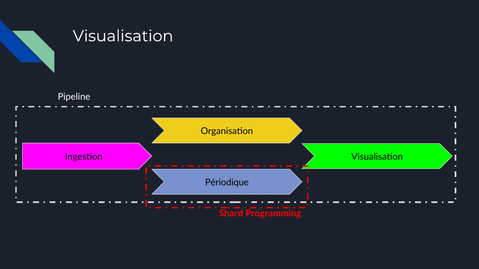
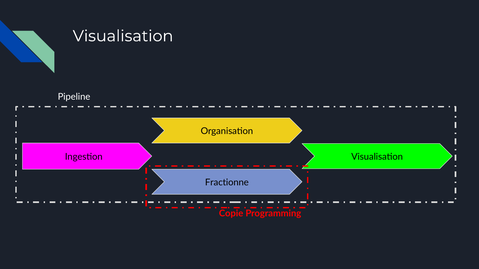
Périodique: Périodique -> Fractionne
Shard: Shard -> Copie
